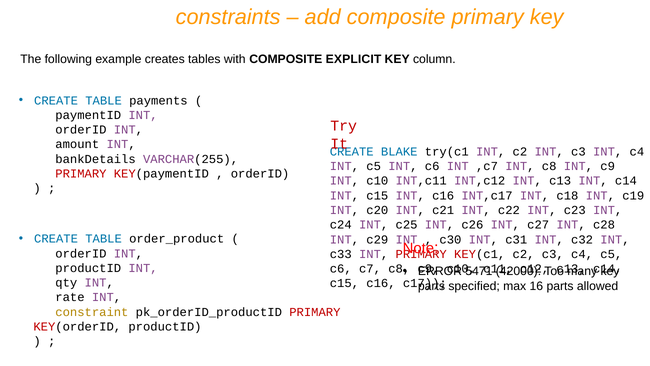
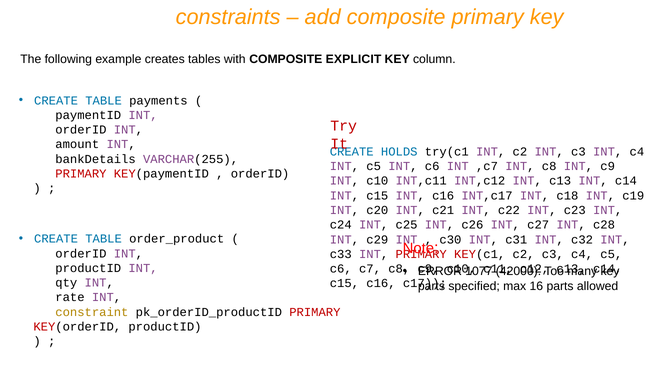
BLAKE: BLAKE -> HOLDS
5471: 5471 -> 1077
